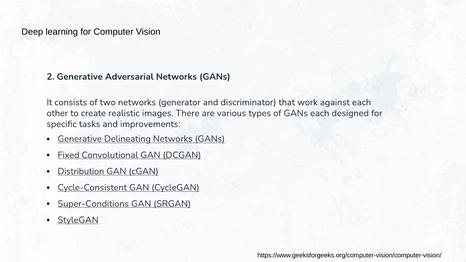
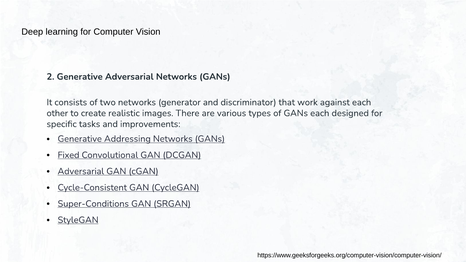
Delineating: Delineating -> Addressing
Distribution at (81, 171): Distribution -> Adversarial
